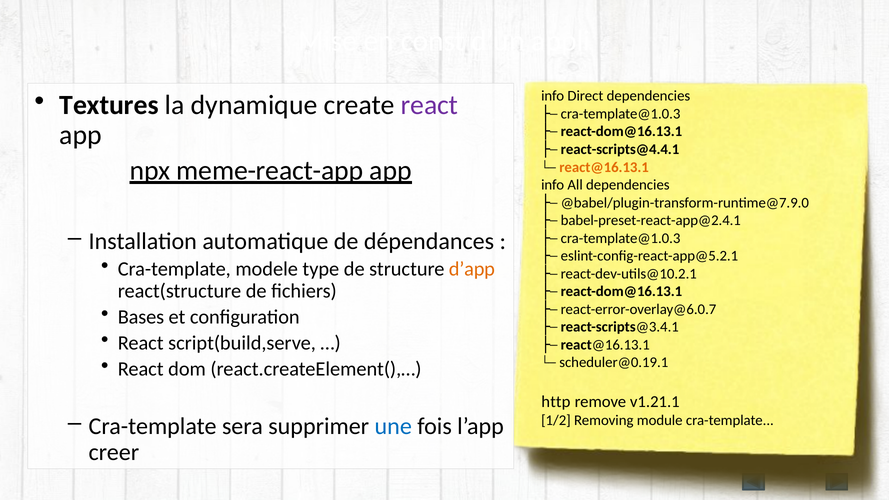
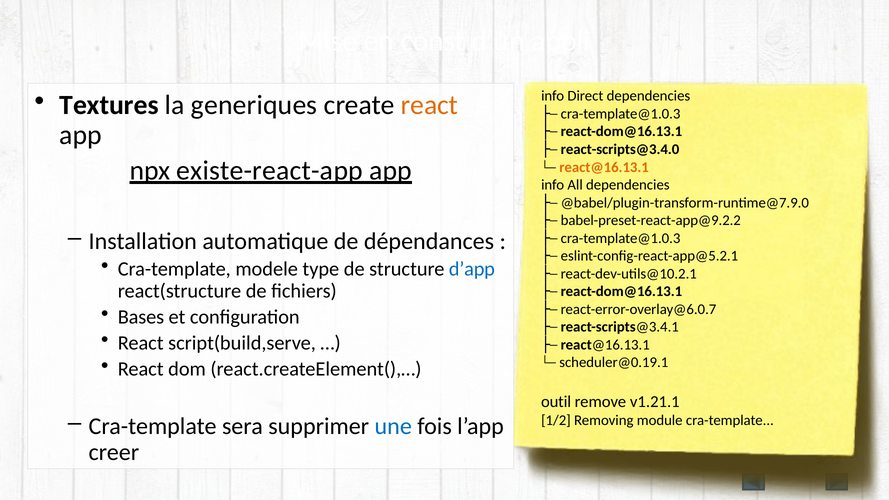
dynamique: dynamique -> generiques
react at (429, 105) colour: purple -> orange
react-scripts@4.4.1: react-scripts@4.4.1 -> react-scripts@3.4.0
meme-react-app: meme-react-app -> existe-react-app
babel-preset-react-app@2.4.1: babel-preset-react-app@2.4.1 -> babel-preset-react-app@9.2.2
d’app colour: orange -> blue
http: http -> outil
